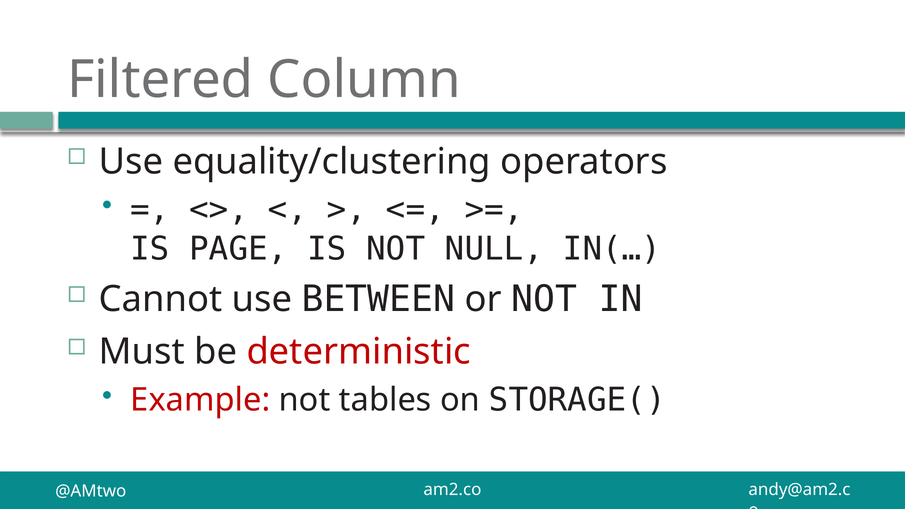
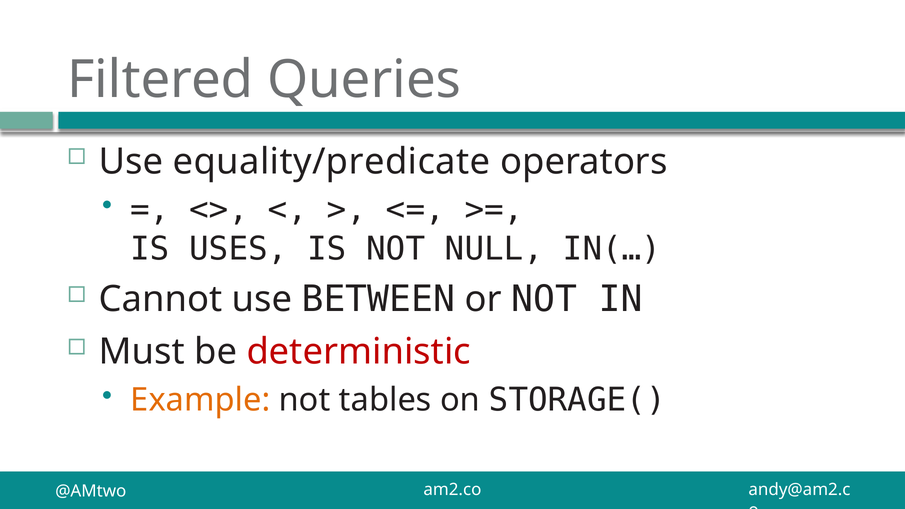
Column: Column -> Queries
equality/clustering: equality/clustering -> equality/predicate
PAGE: PAGE -> USES
Example colour: red -> orange
